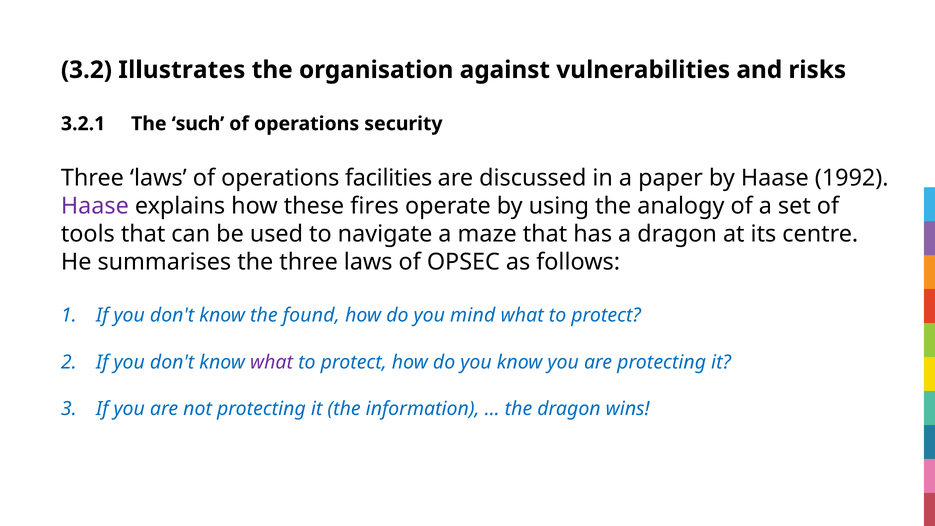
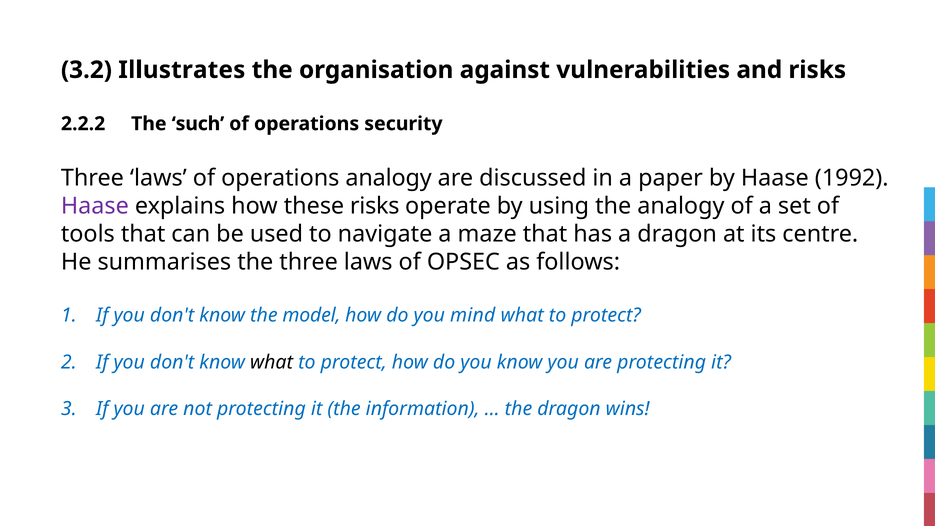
3.2.1: 3.2.1 -> 2.2.2
operations facilities: facilities -> analogy
these fires: fires -> risks
found: found -> model
what at (272, 362) colour: purple -> black
